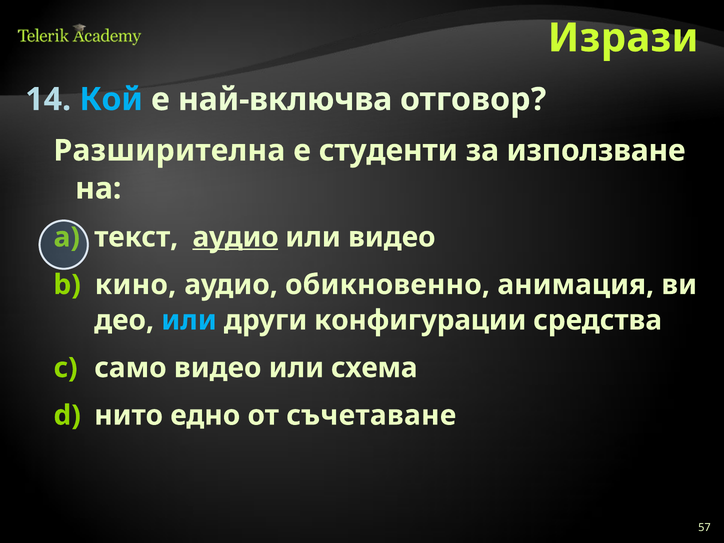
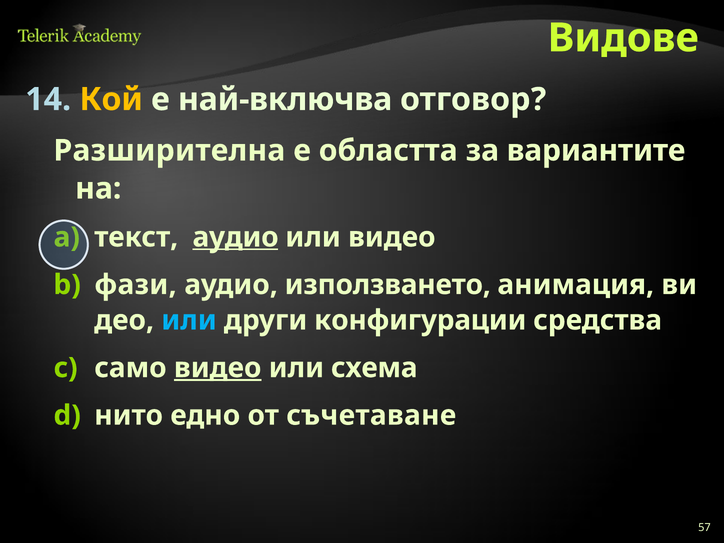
Изрази: Изрази -> Видове
Кой colour: light blue -> yellow
студенти: студенти -> областта
използване: използване -> вариантите
кино: кино -> фази
обикновенно: обикновенно -> използването
видео at (218, 368) underline: none -> present
